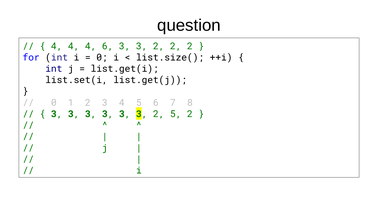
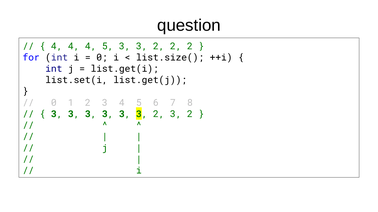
4 4 6: 6 -> 5
3 2 5: 5 -> 3
